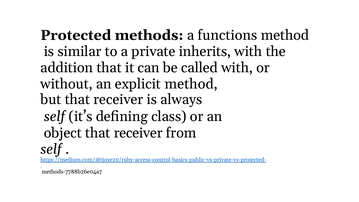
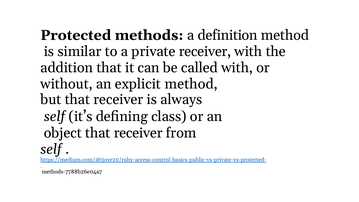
functions: functions -> definition
private inherits: inherits -> receiver
